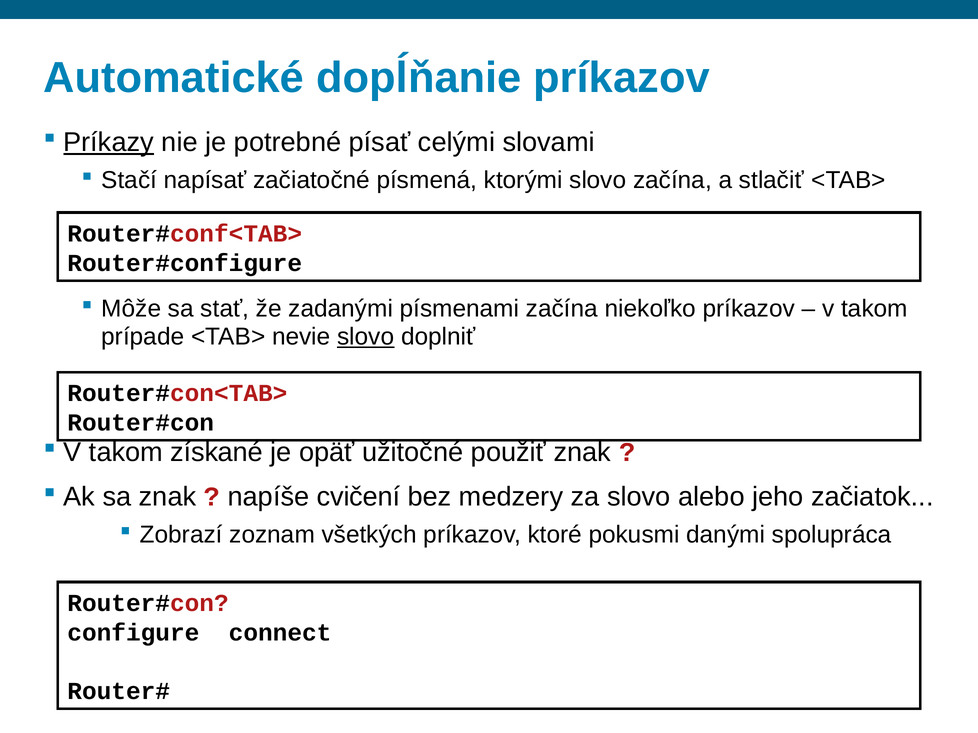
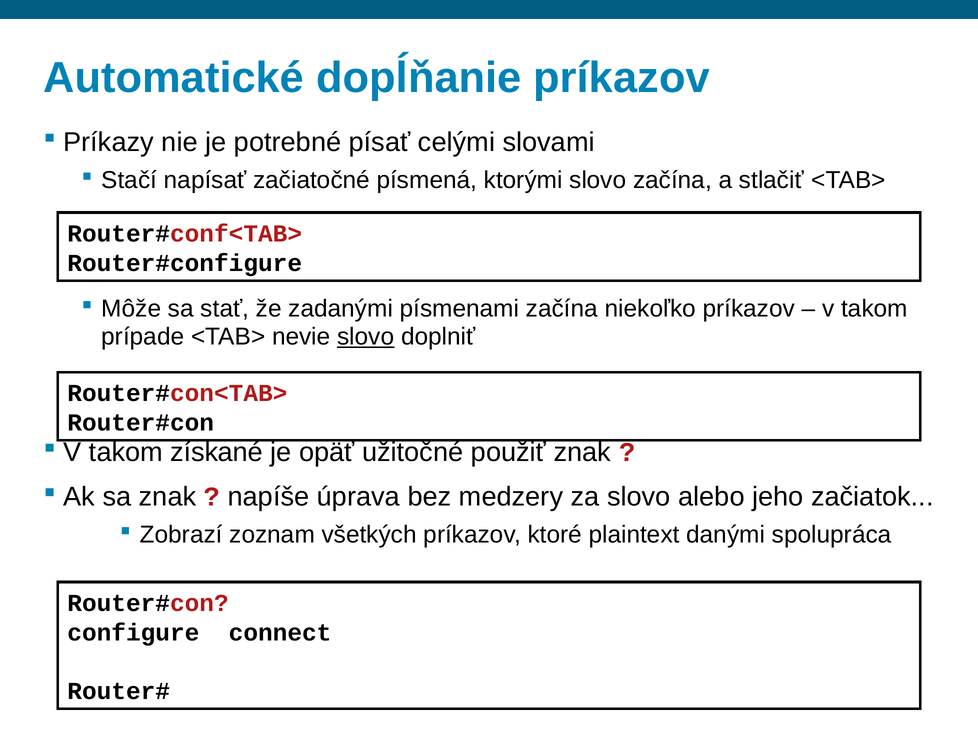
Príkazy underline: present -> none
cvičení: cvičení -> úprava
pokusmi: pokusmi -> plaintext
